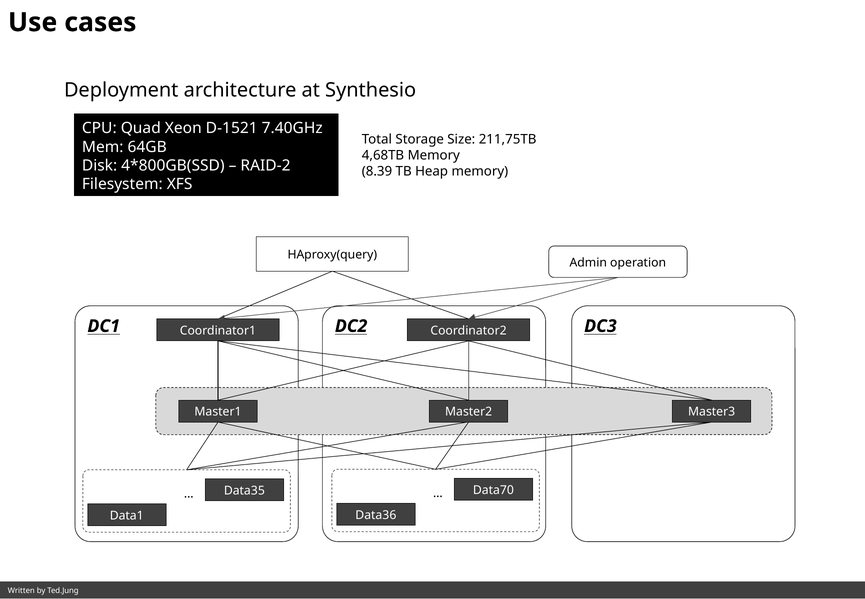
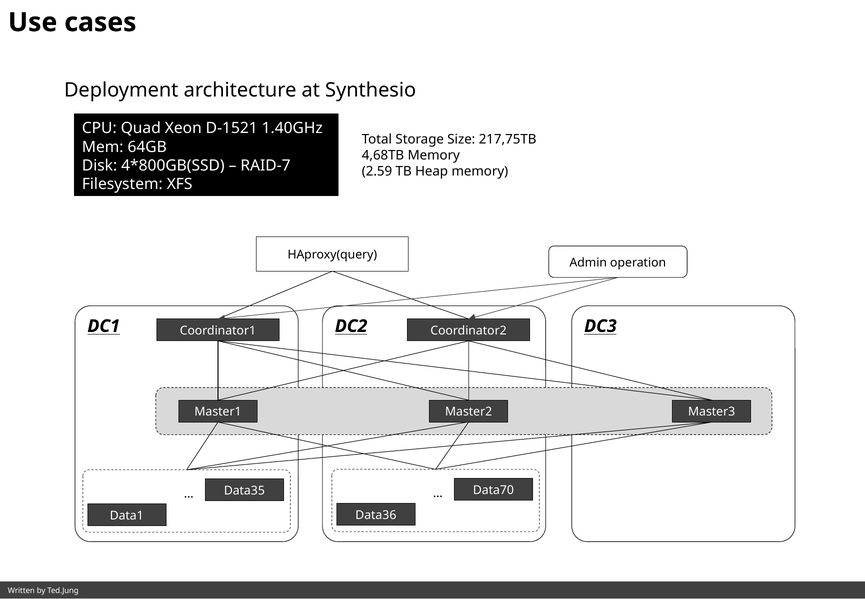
7.40GHz: 7.40GHz -> 1.40GHz
211,75TB: 211,75TB -> 217,75TB
RAID-2: RAID-2 -> RAID-7
8.39: 8.39 -> 2.59
